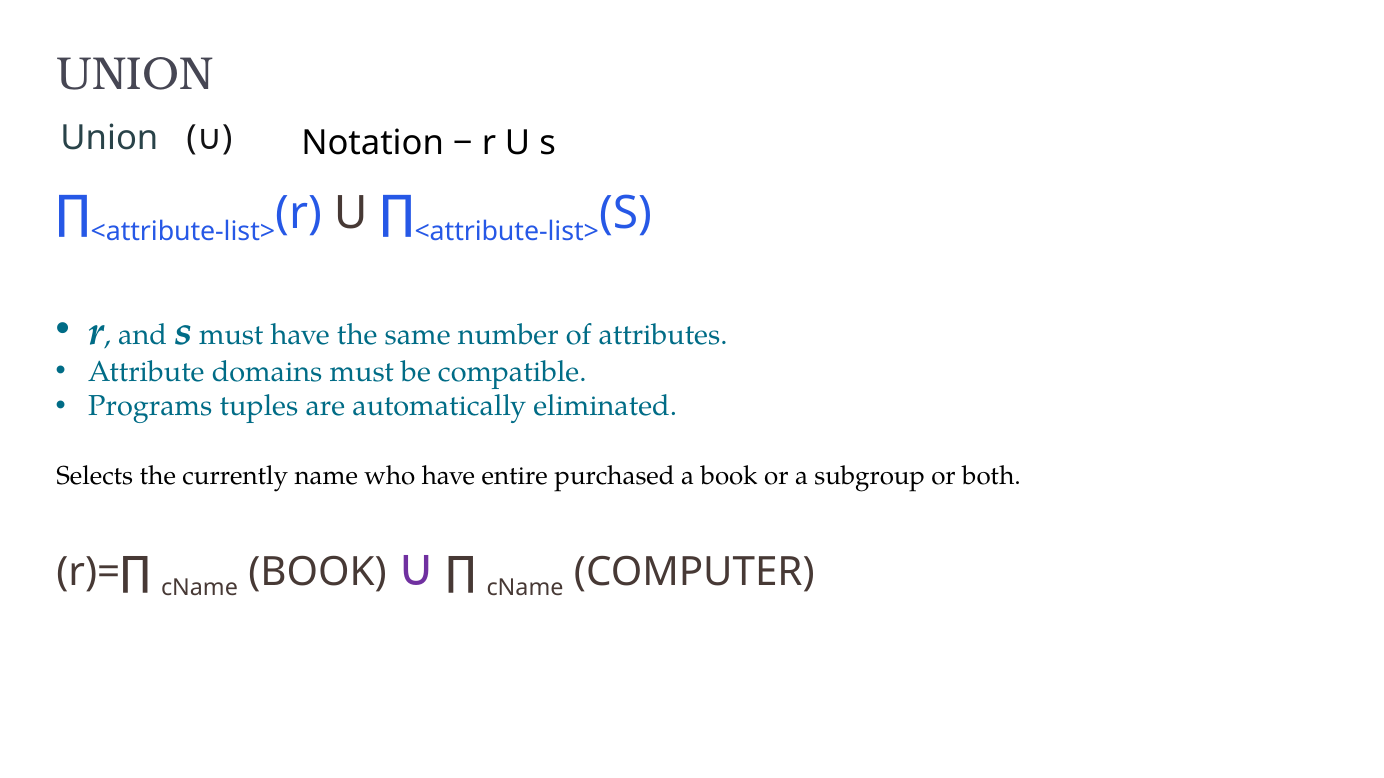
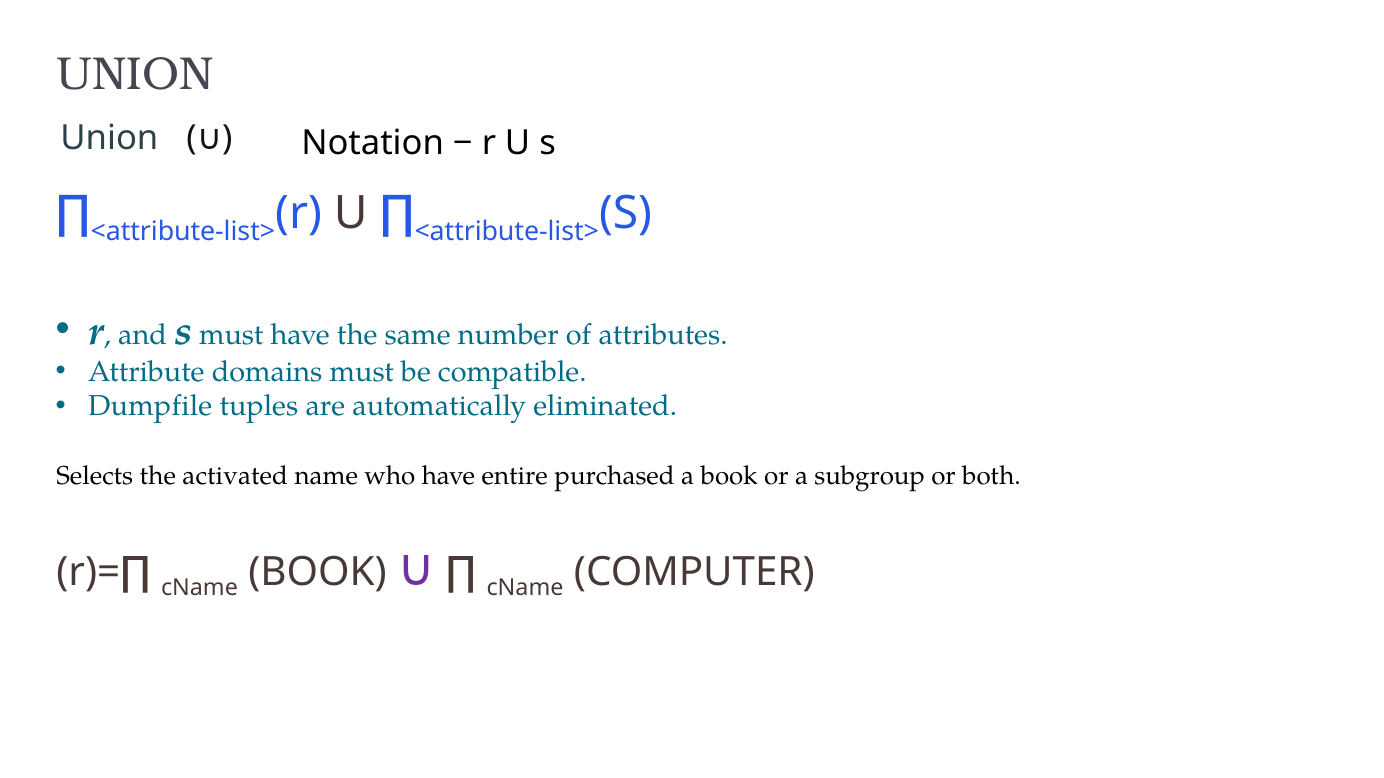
Programs: Programs -> Dumpfile
currently: currently -> activated
